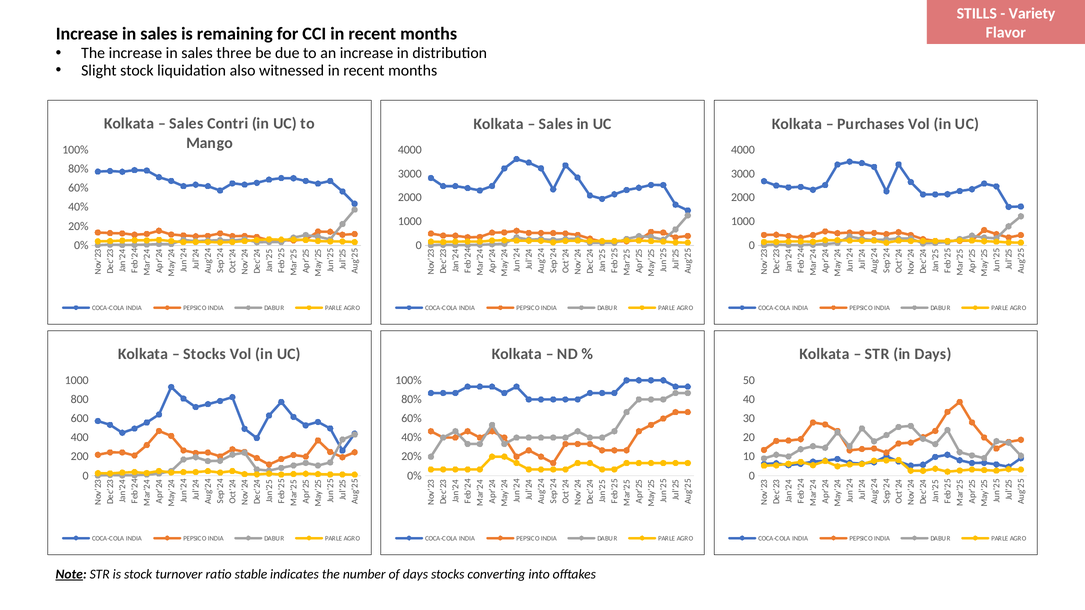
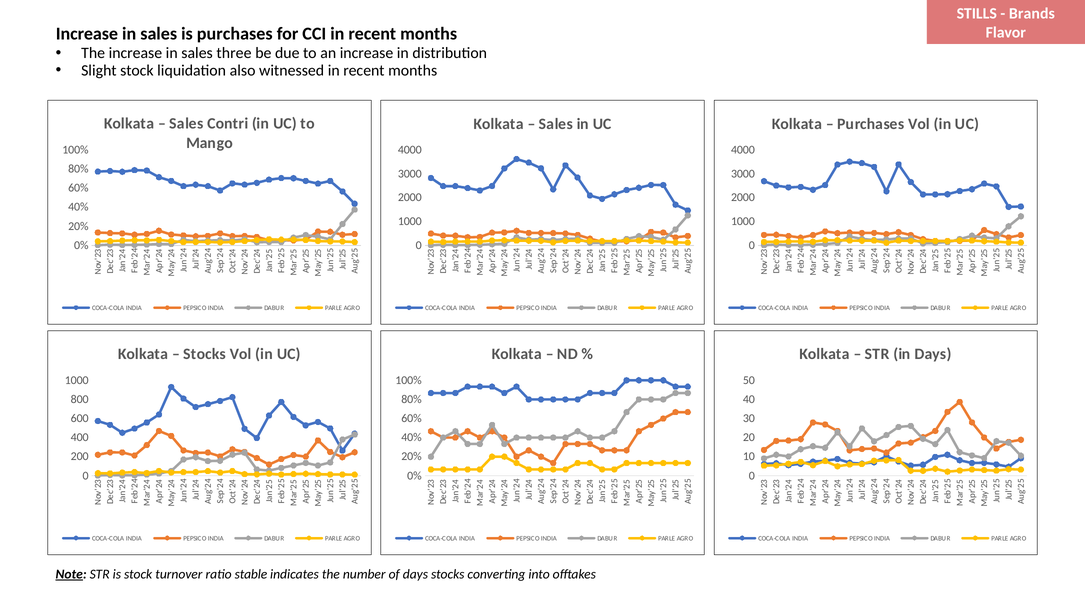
Variety: Variety -> Brands
is remaining: remaining -> purchases
